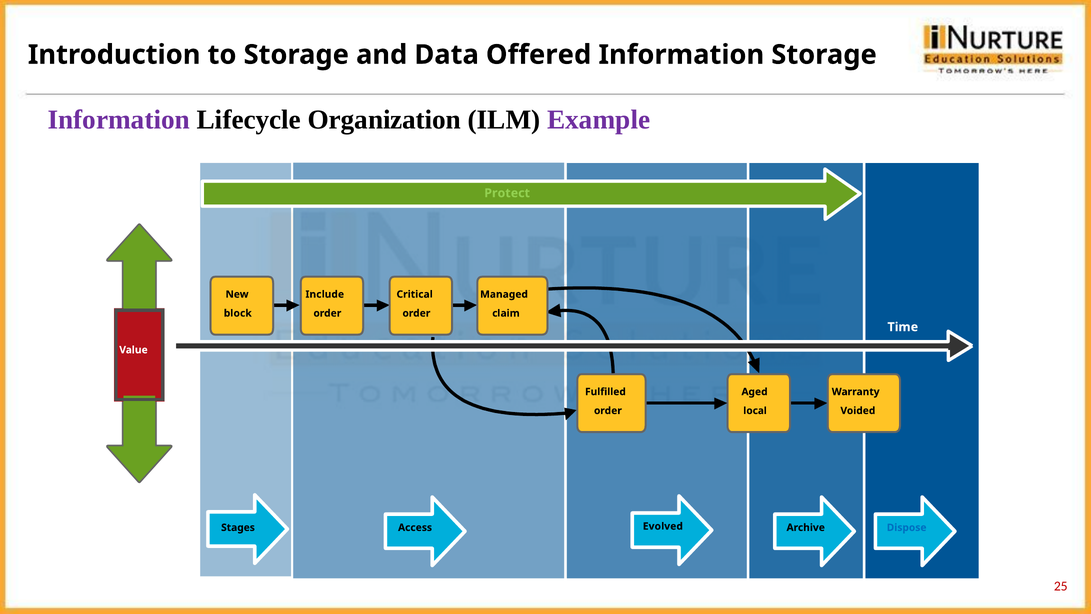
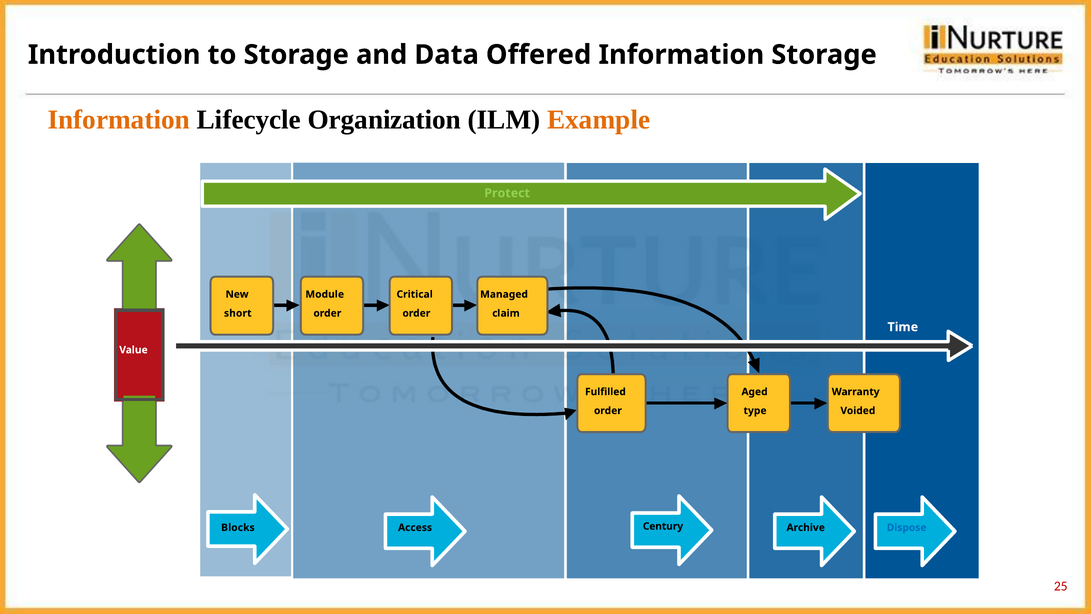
Information at (119, 120) colour: purple -> orange
Example colour: purple -> orange
Include: Include -> Module
block: block -> short
local: local -> type
Stages: Stages -> Blocks
Evolved: Evolved -> Century
